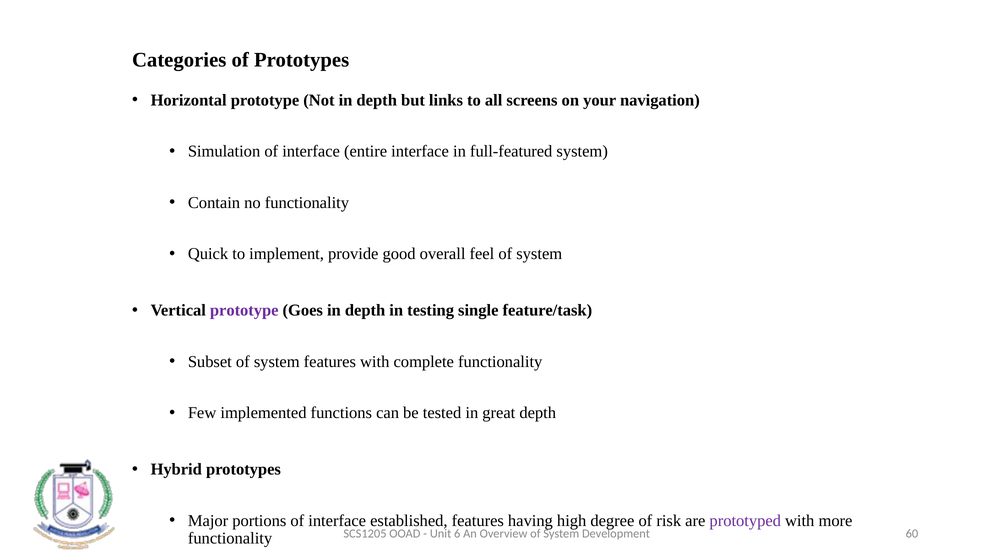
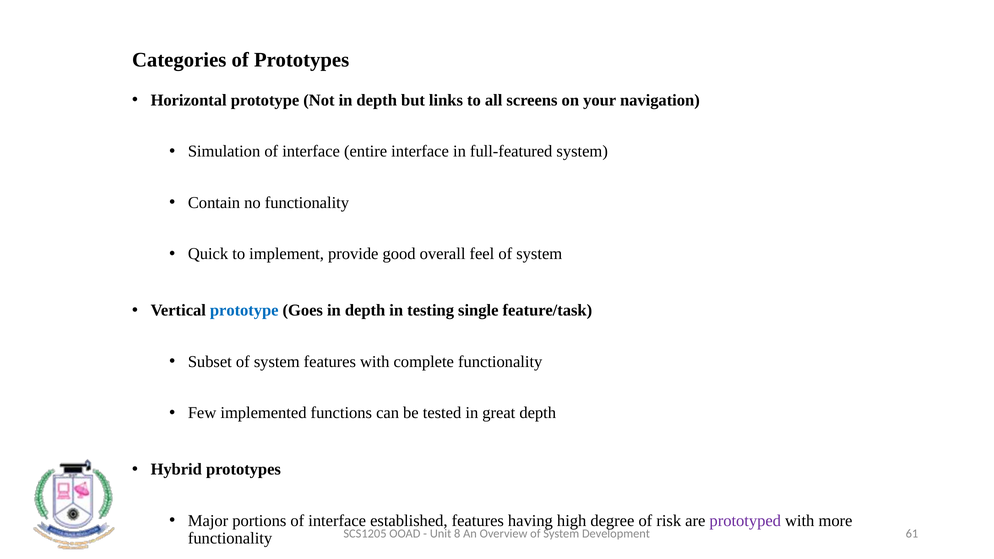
prototype at (244, 310) colour: purple -> blue
6: 6 -> 8
60: 60 -> 61
